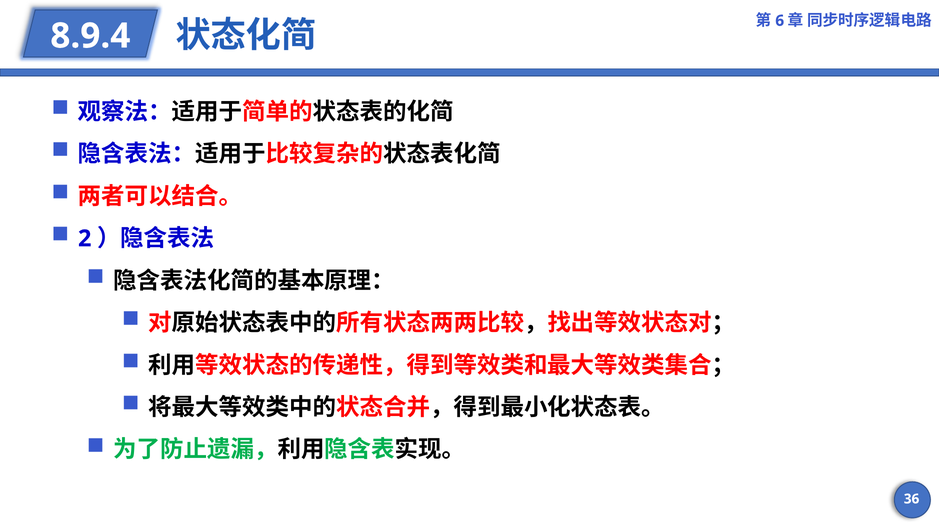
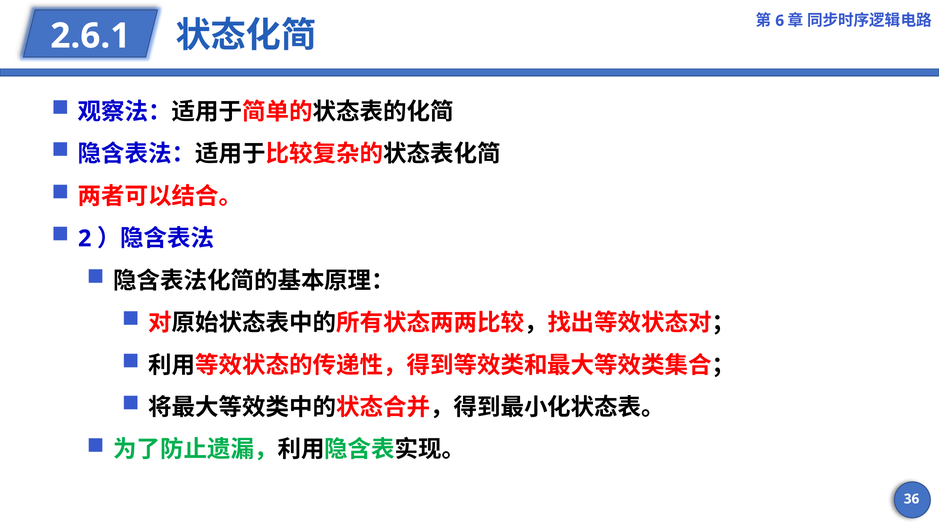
8.9.4: 8.9.4 -> 2.6.1
